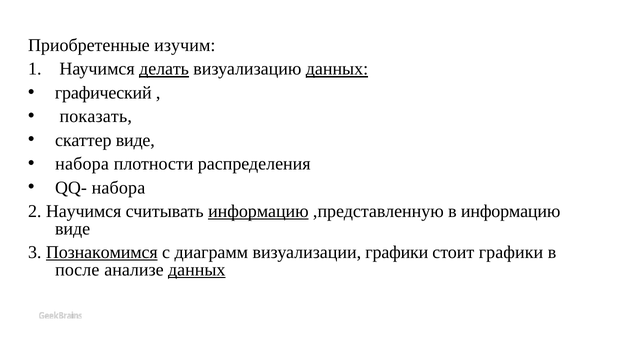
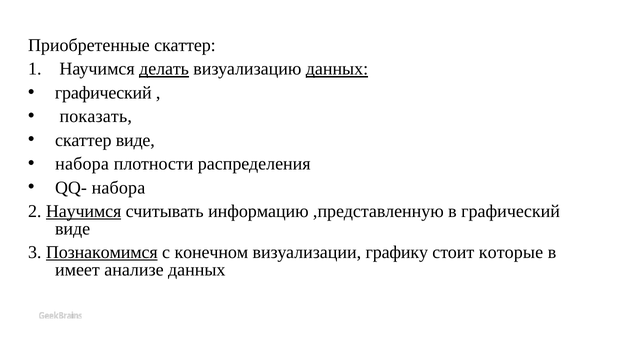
Приобретенные изучим: изучим -> скаттер
Научимся at (84, 211) underline: none -> present
информацию at (258, 211) underline: present -> none
в информацию: информацию -> графический
диаграмм: диаграмм -> конечном
визуализации графики: графики -> графику
стоит графики: графики -> которые
после: после -> имеет
данных at (197, 270) underline: present -> none
